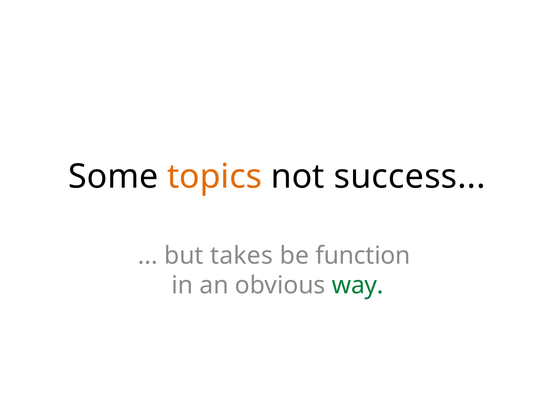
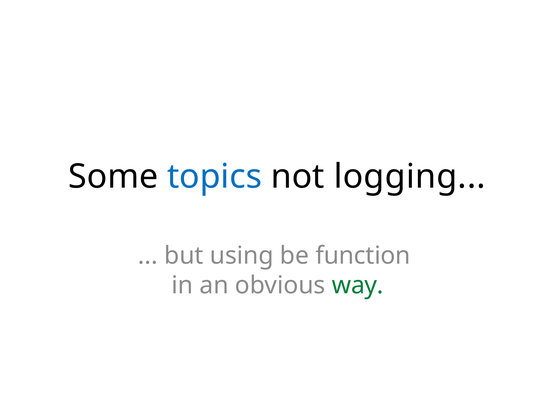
topics colour: orange -> blue
success: success -> logging
takes: takes -> using
